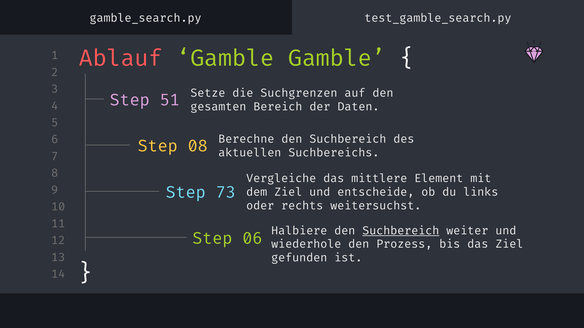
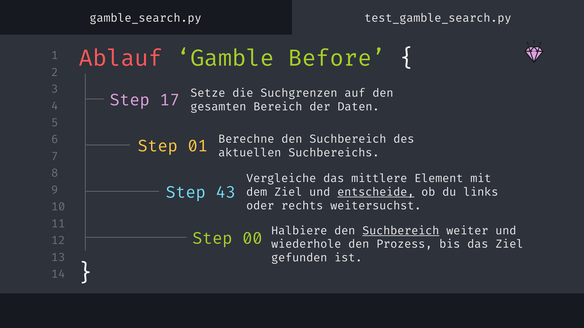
Gamble Gamble: Gamble -> Before
51: 51 -> 17
08: 08 -> 01
73: 73 -> 43
entscheide underline: none -> present
06: 06 -> 00
